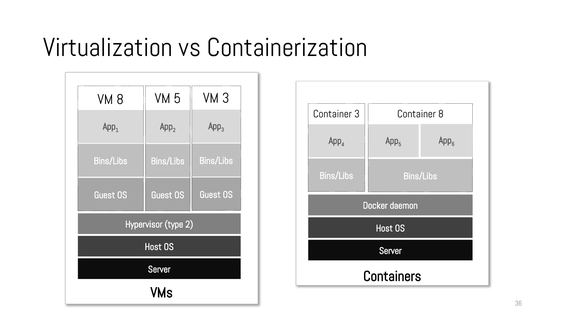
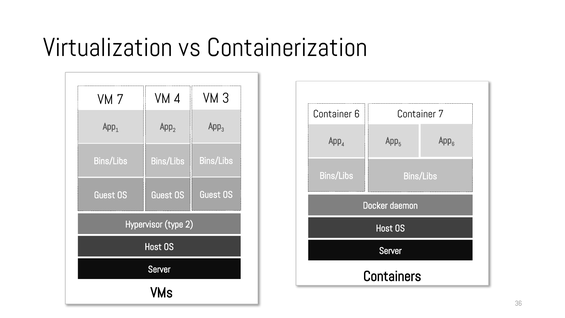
VM 5: 5 -> 4
VM 8: 8 -> 7
Container 3: 3 -> 6
Container 8: 8 -> 7
